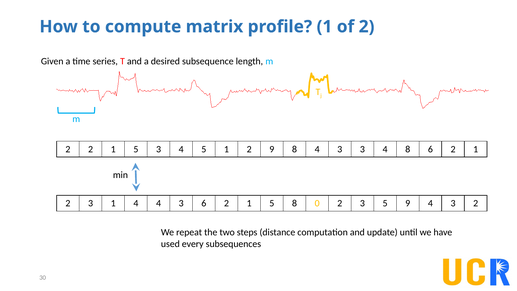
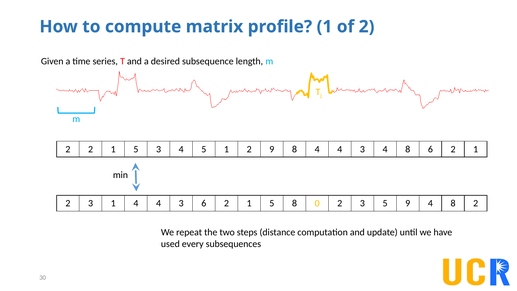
8 4 3: 3 -> 4
9 4 3: 3 -> 8
